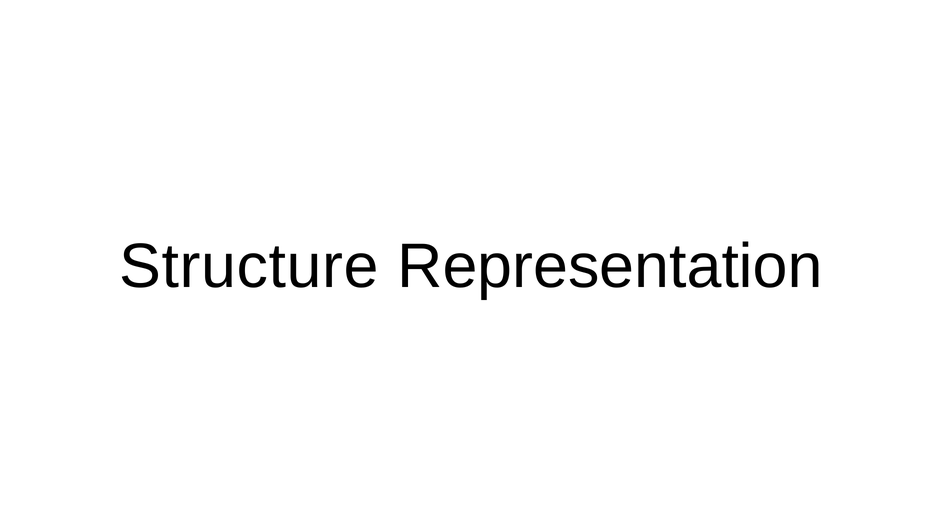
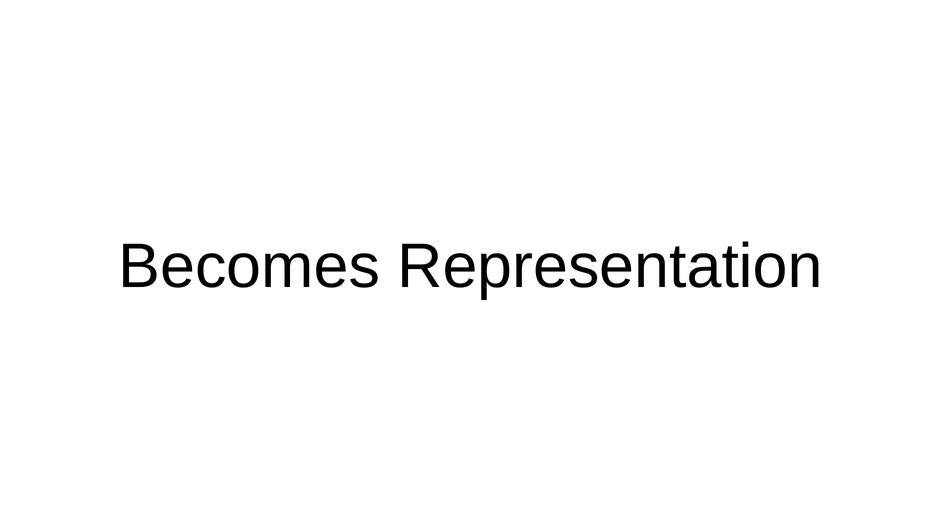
Structure: Structure -> Becomes
